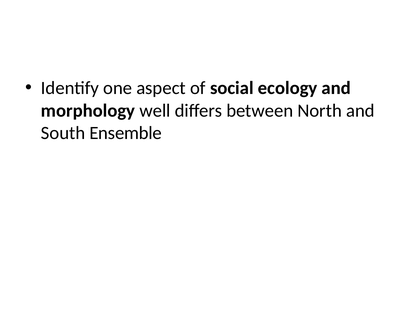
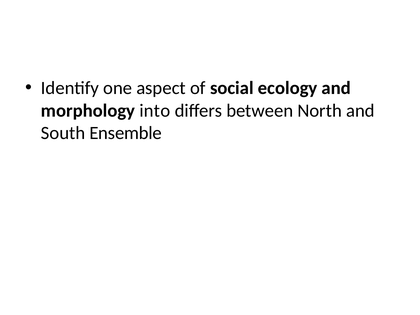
well: well -> into
